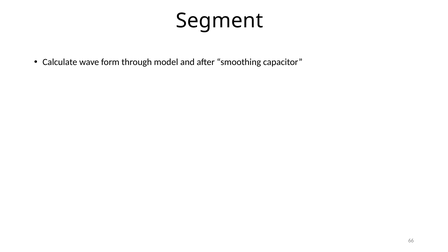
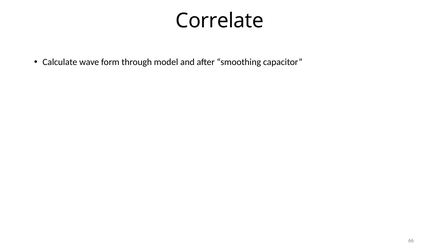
Segment: Segment -> Correlate
